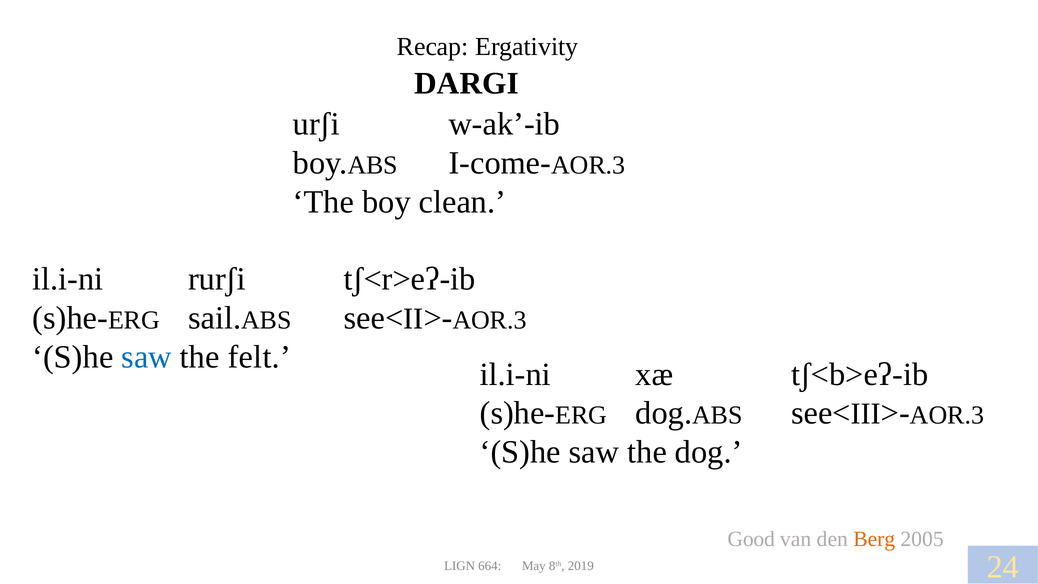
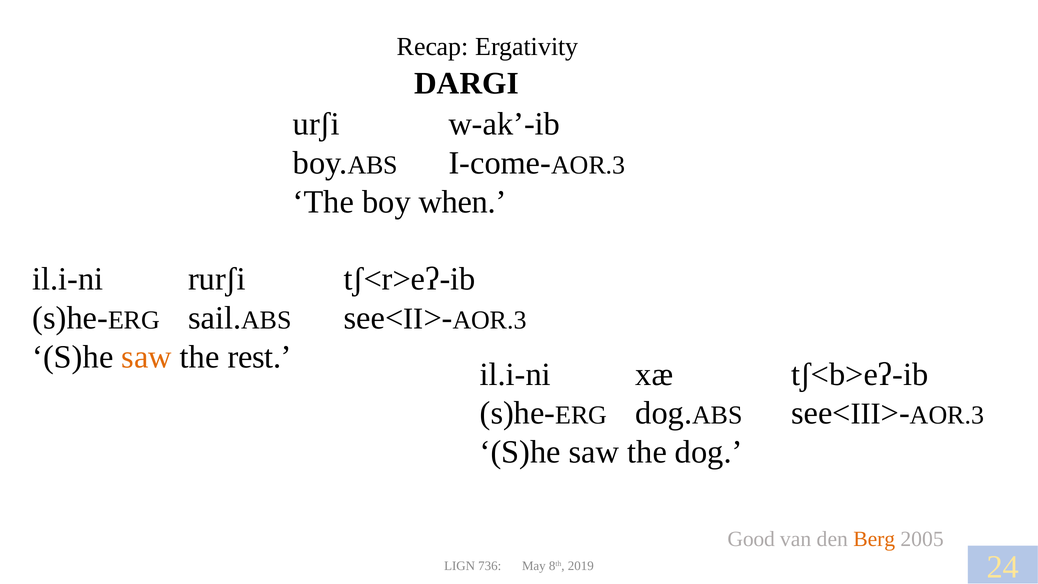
clean: clean -> when
saw at (147, 357) colour: blue -> orange
felt: felt -> rest
664: 664 -> 736
